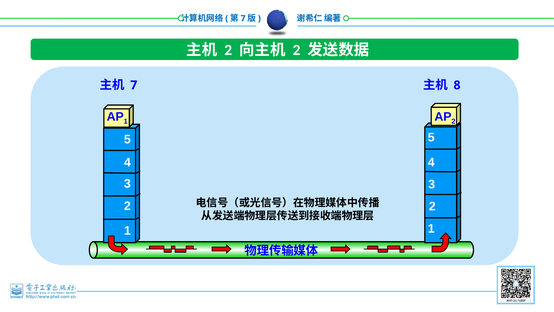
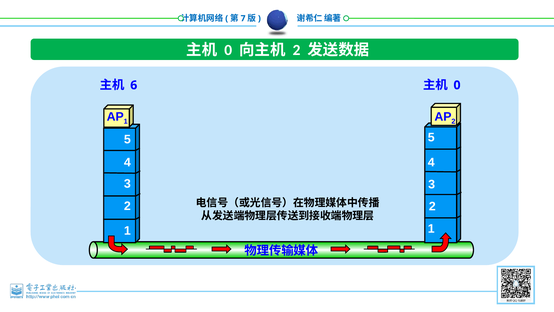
2 at (228, 50): 2 -> 0
7 at (134, 85): 7 -> 6
8 at (457, 85): 8 -> 0
